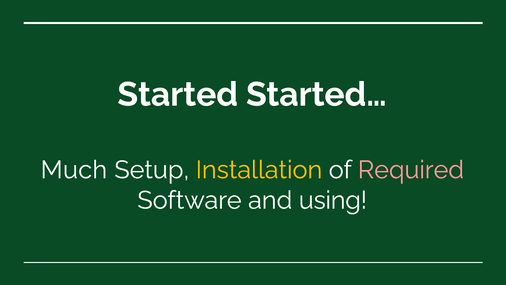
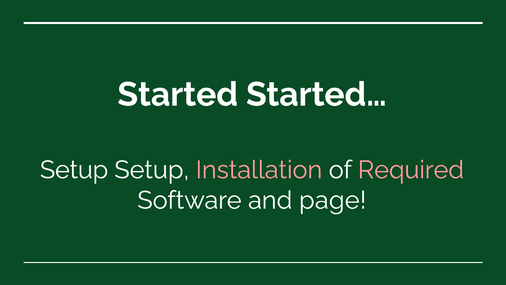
Much at (74, 170): Much -> Setup
Installation colour: yellow -> pink
using: using -> page
